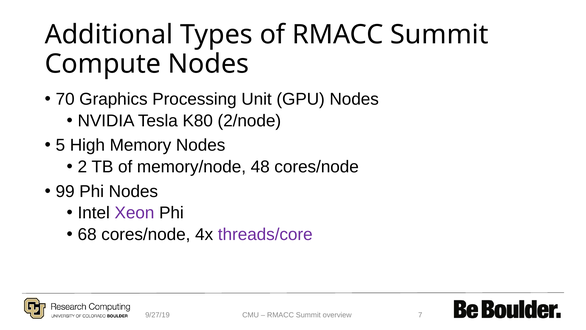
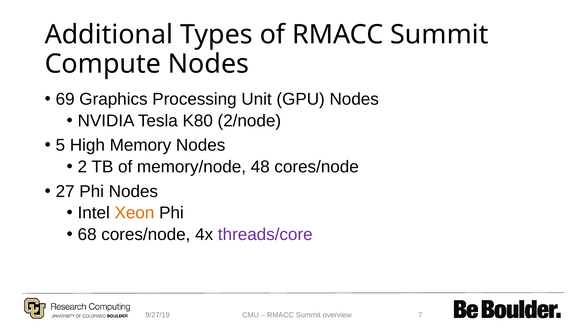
70: 70 -> 69
99: 99 -> 27
Xeon colour: purple -> orange
